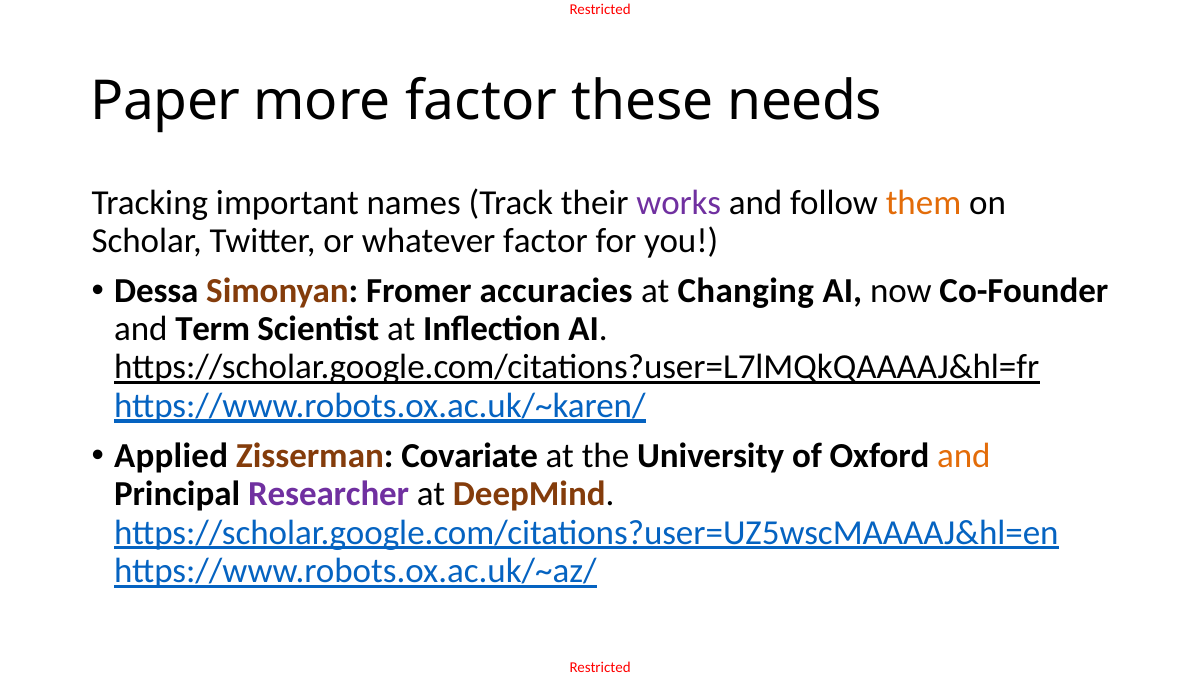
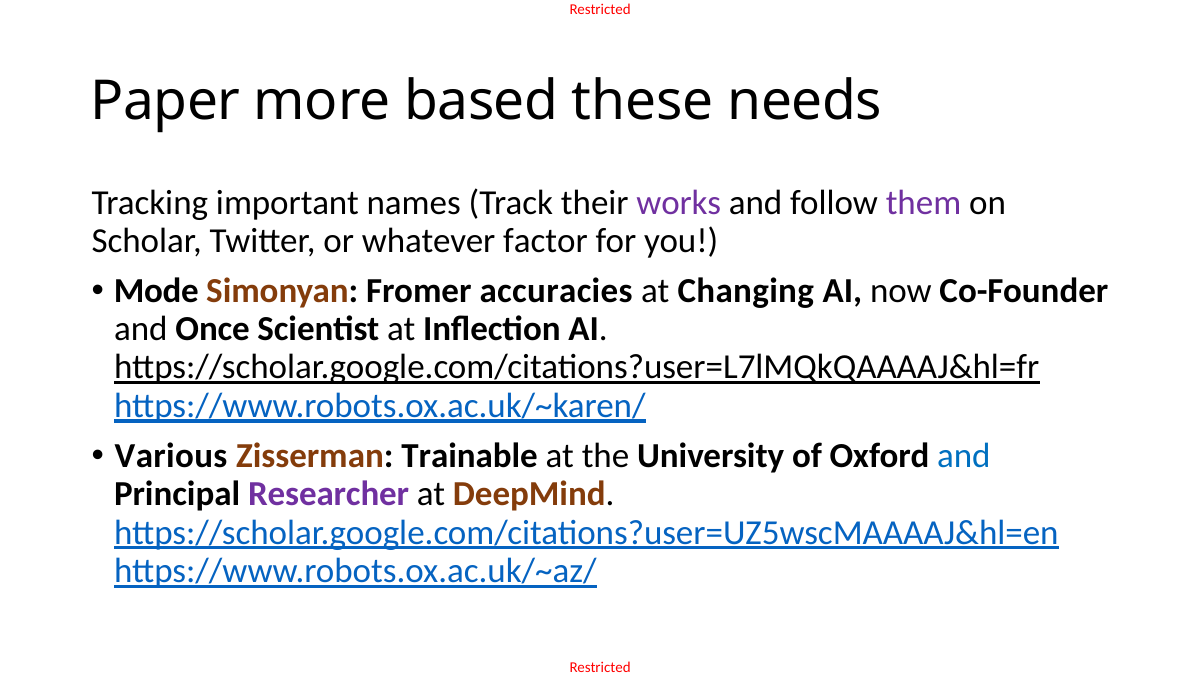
more factor: factor -> based
them colour: orange -> purple
Dessa: Dessa -> Mode
Term: Term -> Once
Applied: Applied -> Various
Covariate: Covariate -> Trainable
and at (964, 456) colour: orange -> blue
